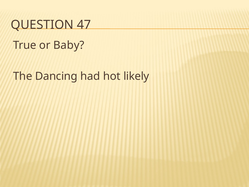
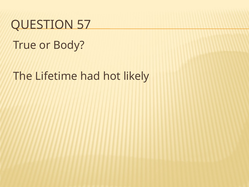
47: 47 -> 57
Baby: Baby -> Body
Dancing: Dancing -> Lifetime
